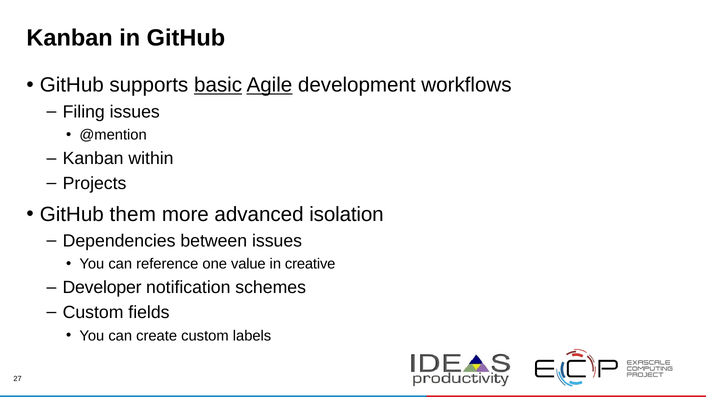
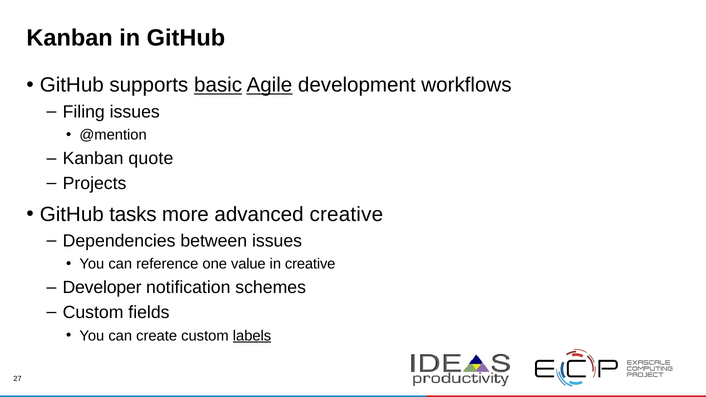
within: within -> quote
them: them -> tasks
advanced isolation: isolation -> creative
labels underline: none -> present
